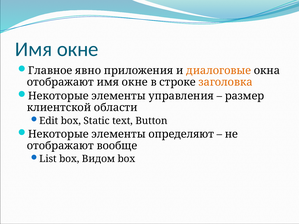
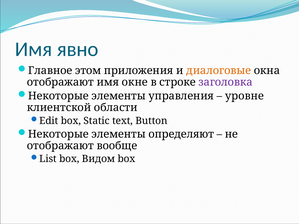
окне at (78, 49): окне -> явно
явно: явно -> этом
заголовка colour: orange -> purple
размер: размер -> уровне
